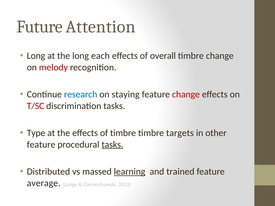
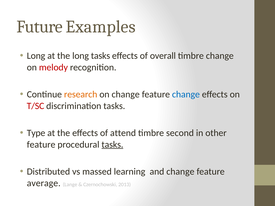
Attention: Attention -> Examples
long each: each -> tasks
research colour: blue -> orange
on staying: staying -> change
change at (186, 95) colour: red -> blue
of timbre: timbre -> attend
targets: targets -> second
learning underline: present -> none
and trained: trained -> change
